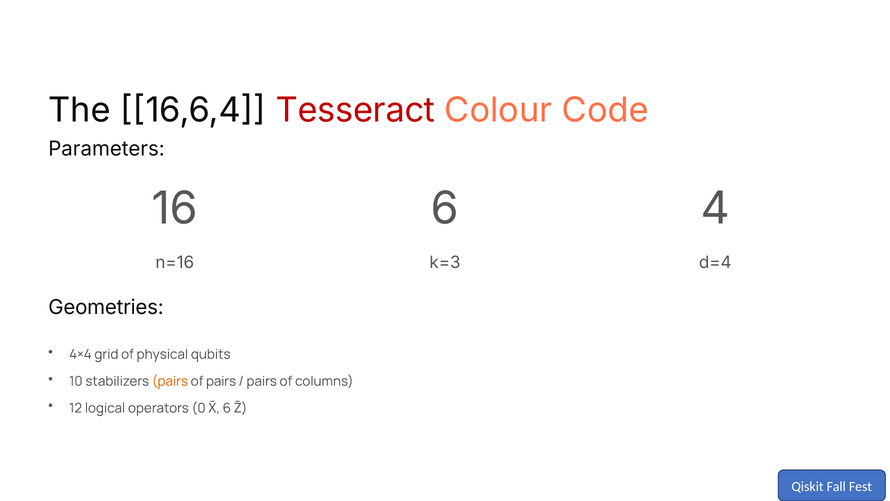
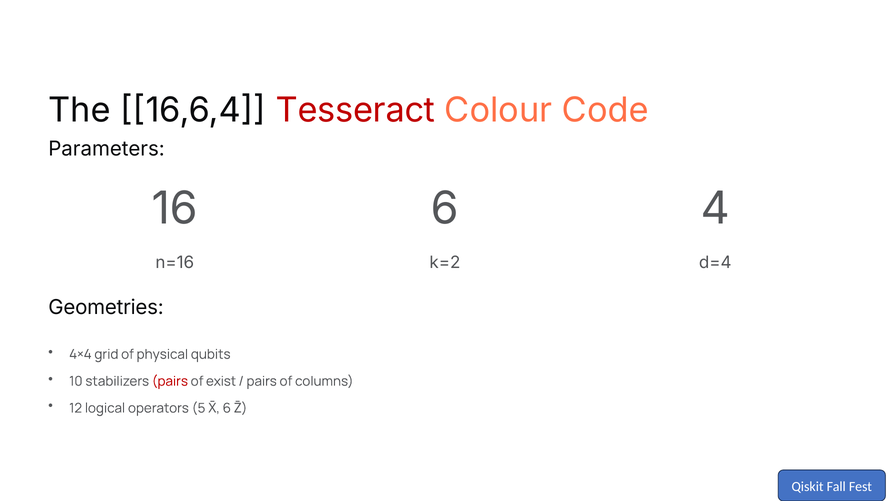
k=3: k=3 -> k=2
pairs at (170, 381) colour: orange -> red
of pairs: pairs -> exist
0: 0 -> 5
